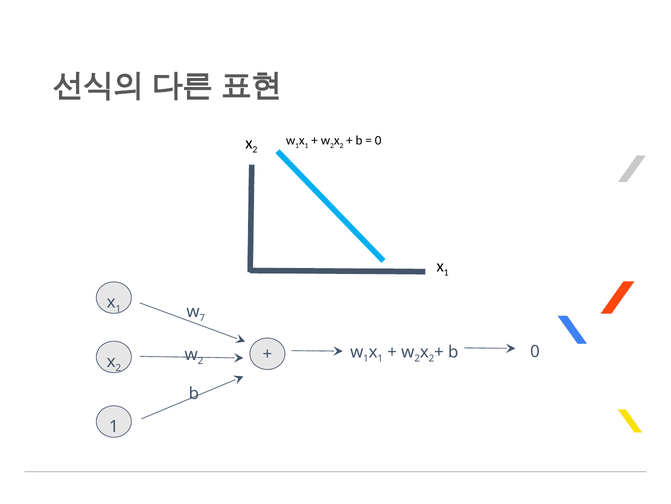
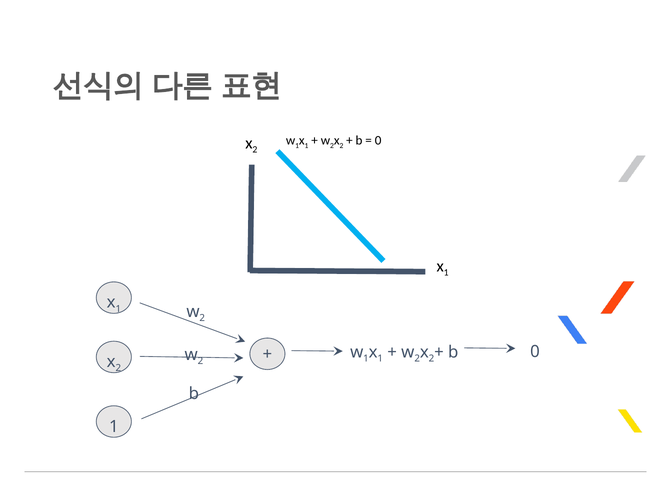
7 at (202, 318): 7 -> 2
